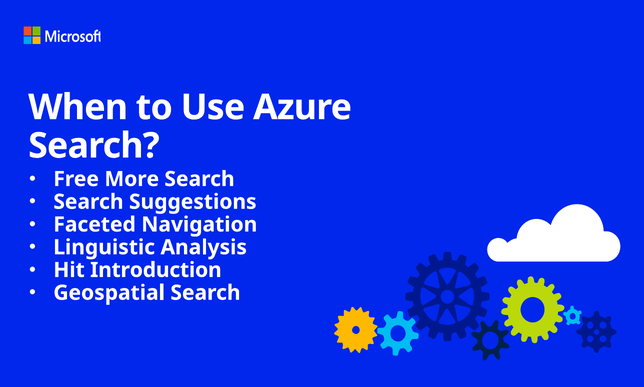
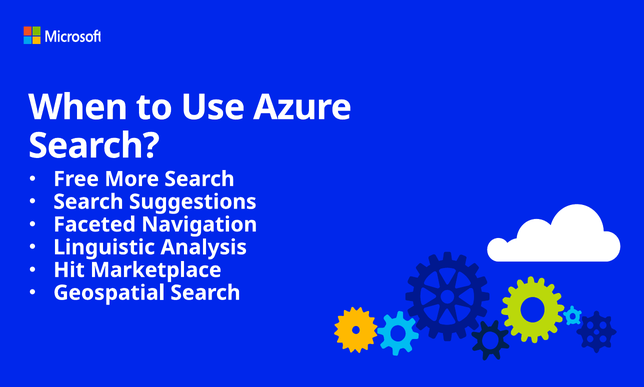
Introduction: Introduction -> Marketplace
